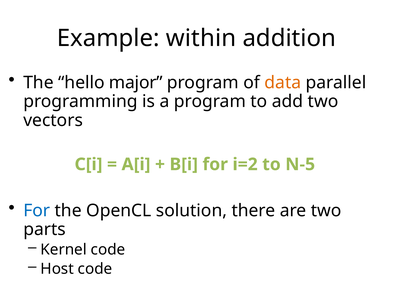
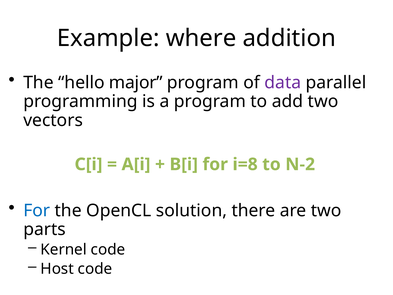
within: within -> where
data colour: orange -> purple
i=2: i=2 -> i=8
N-5: N-5 -> N-2
